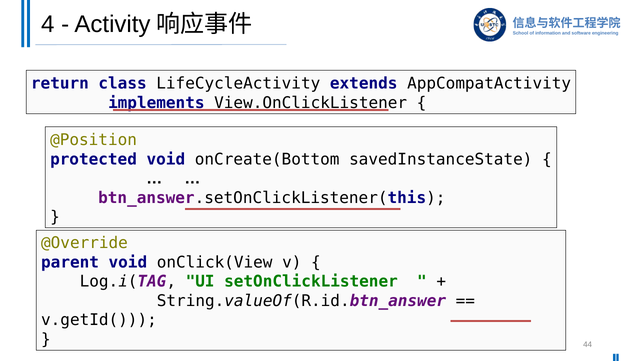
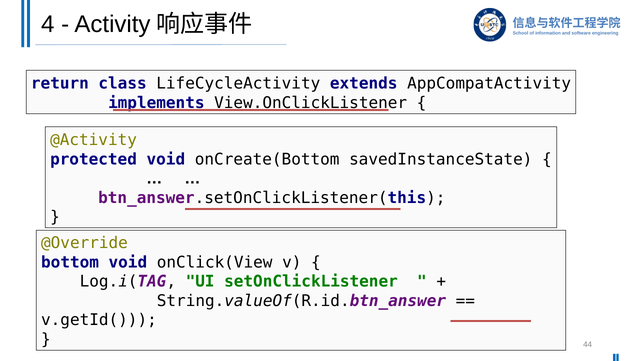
@Position: @Position -> @Activity
parent: parent -> bottom
